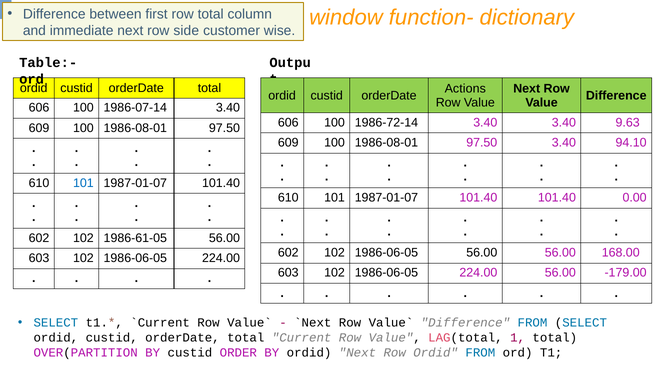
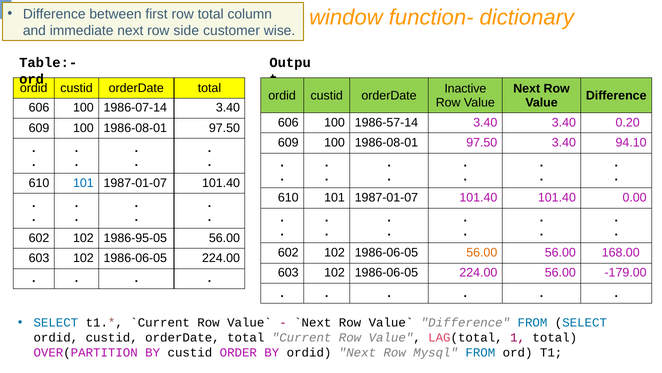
Actions: Actions -> Inactive
1986-72-14: 1986-72-14 -> 1986-57-14
9.63: 9.63 -> 0.20
1986-61-05: 1986-61-05 -> 1986-95-05
56.00 at (482, 252) colour: black -> orange
Row Ordid: Ordid -> Mysql
